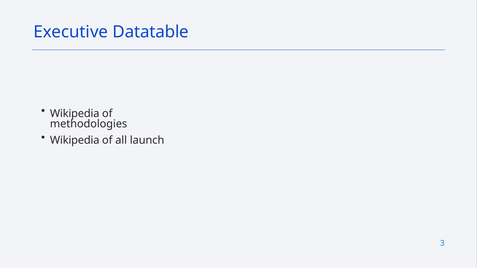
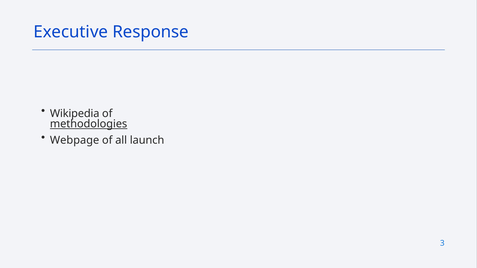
Datatable: Datatable -> Response
methodologies underline: none -> present
Wikipedia at (75, 140): Wikipedia -> Webpage
